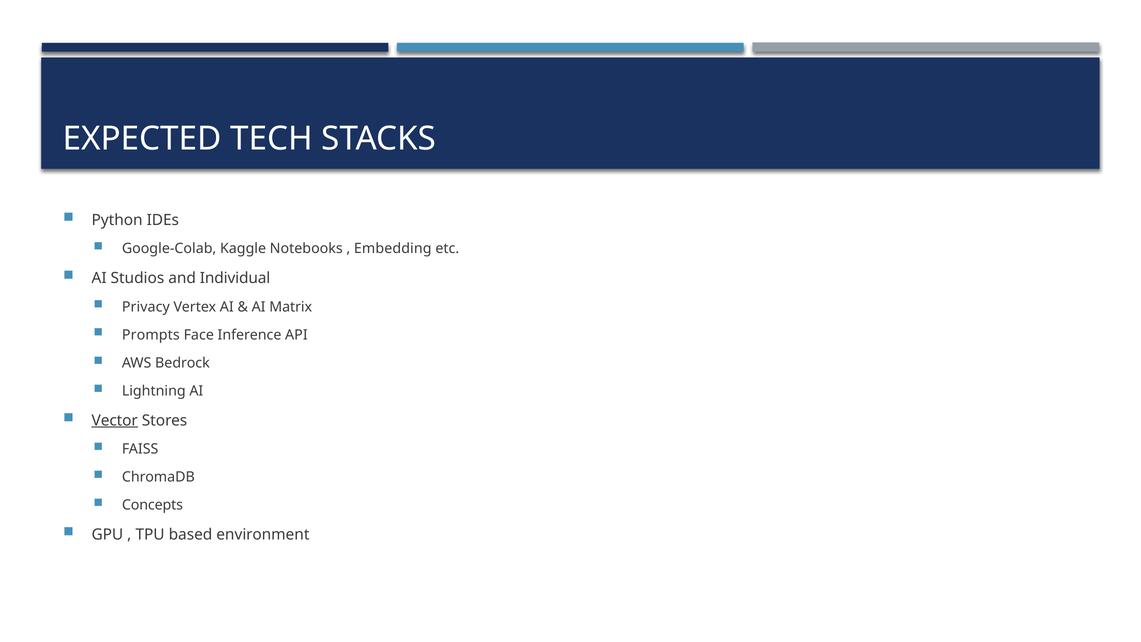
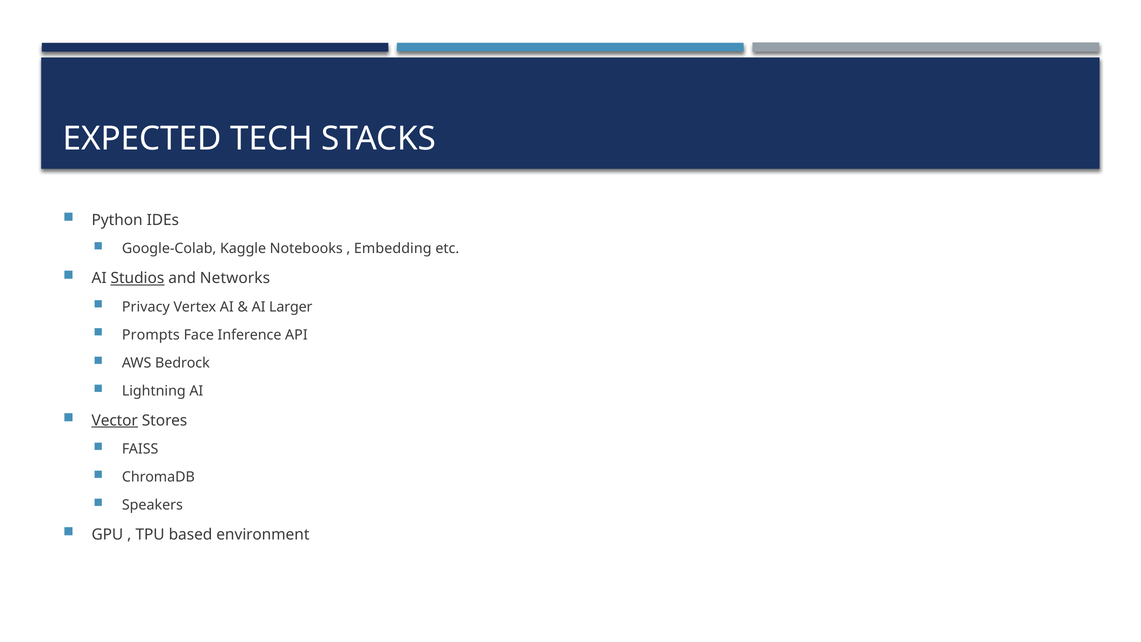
Studios underline: none -> present
Individual: Individual -> Networks
Matrix: Matrix -> Larger
Concepts: Concepts -> Speakers
